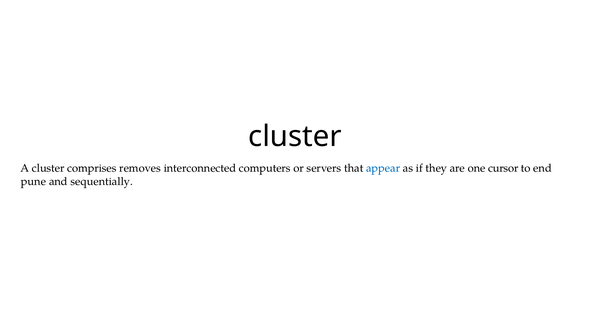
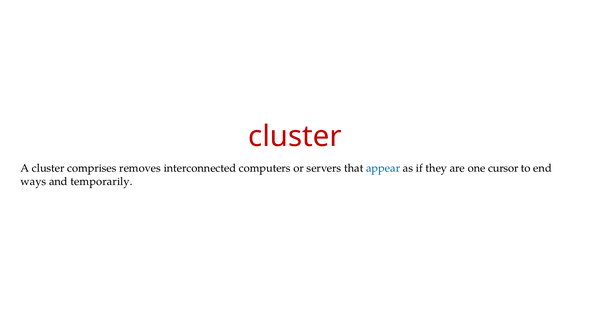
cluster at (295, 136) colour: black -> red
pune: pune -> ways
sequentially: sequentially -> temporarily
